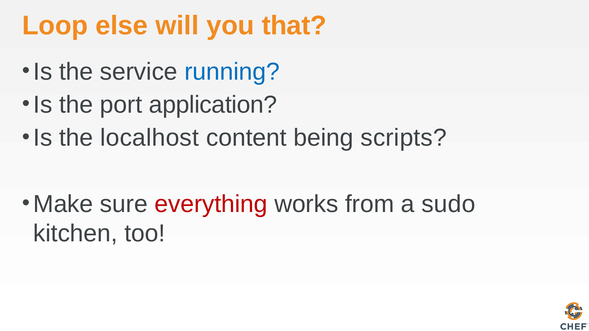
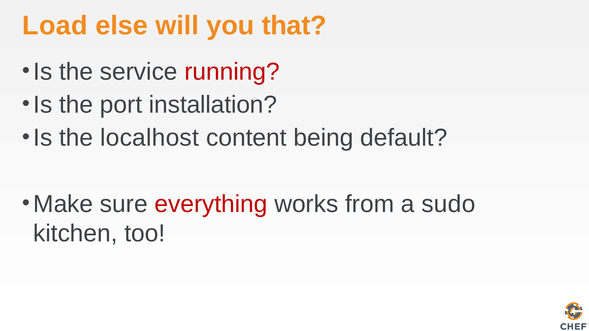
Loop: Loop -> Load
running colour: blue -> red
application: application -> installation
scripts: scripts -> default
